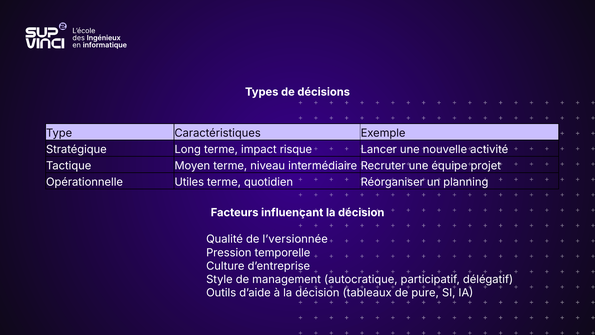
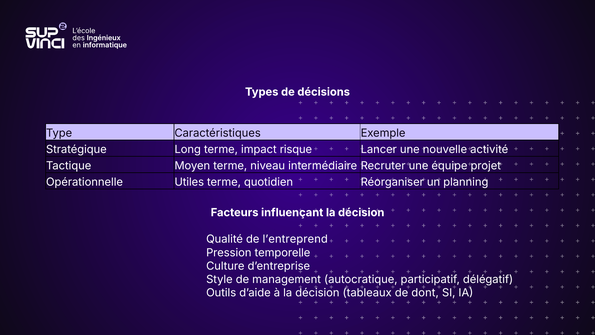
l’versionnée: l’versionnée -> l’entreprend
pure: pure -> dont
